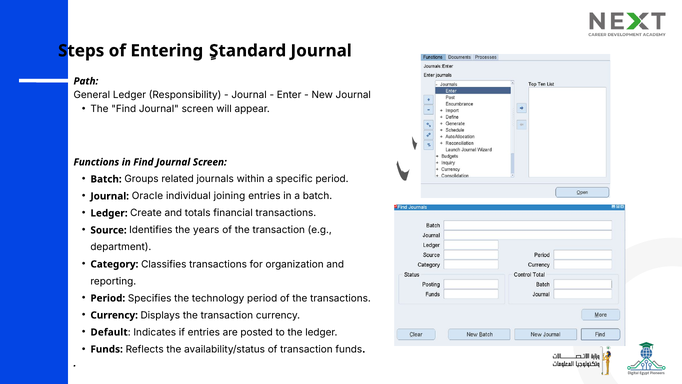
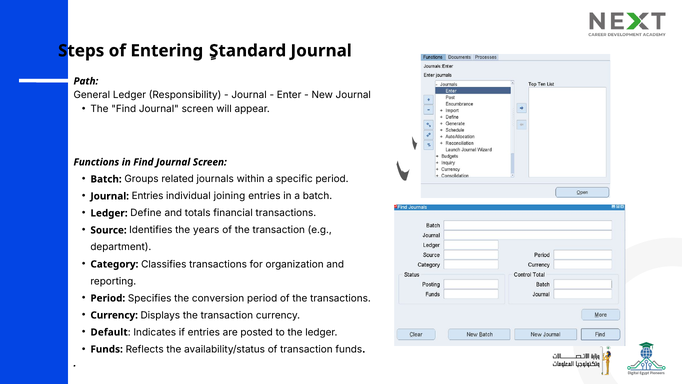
Journal Oracle: Oracle -> Entries
Create: Create -> Define
technology: technology -> conversion
